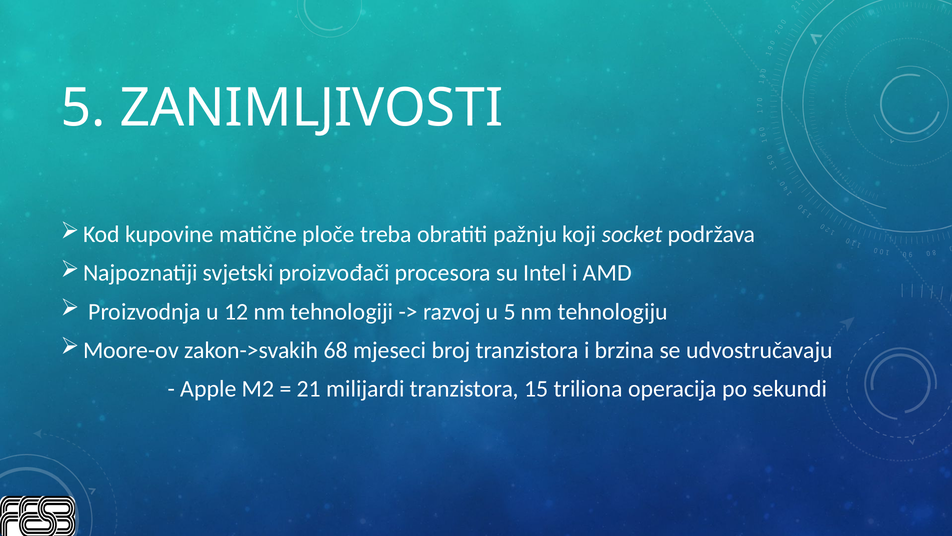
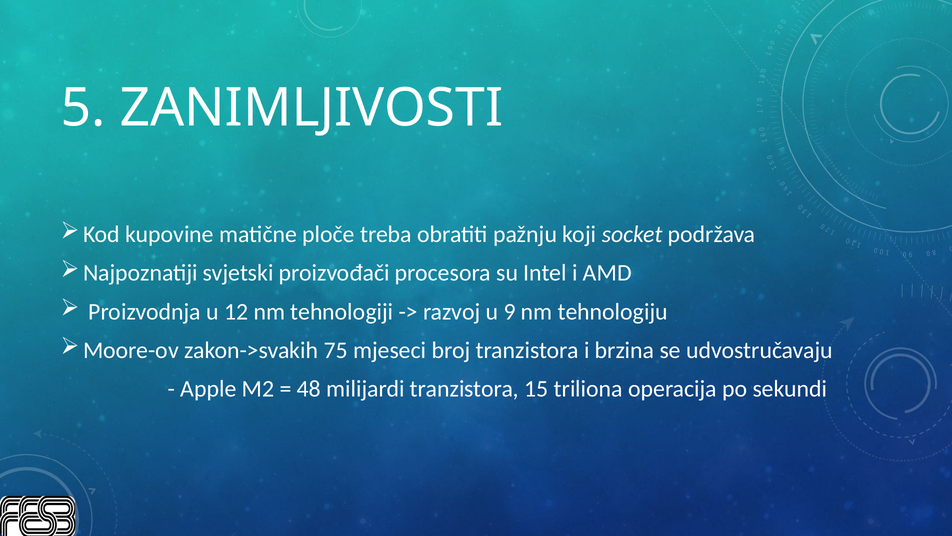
u 5: 5 -> 9
68: 68 -> 75
21: 21 -> 48
